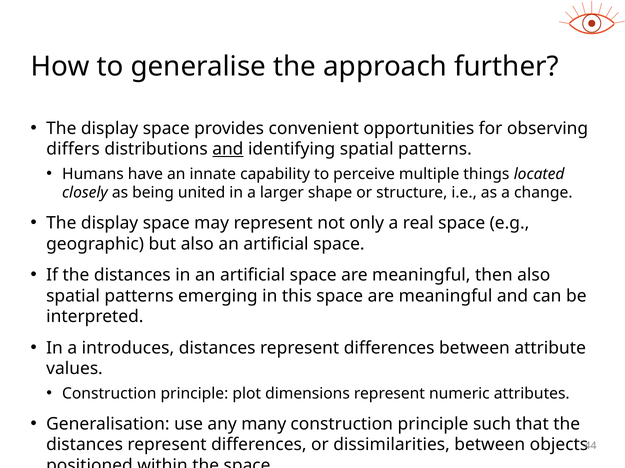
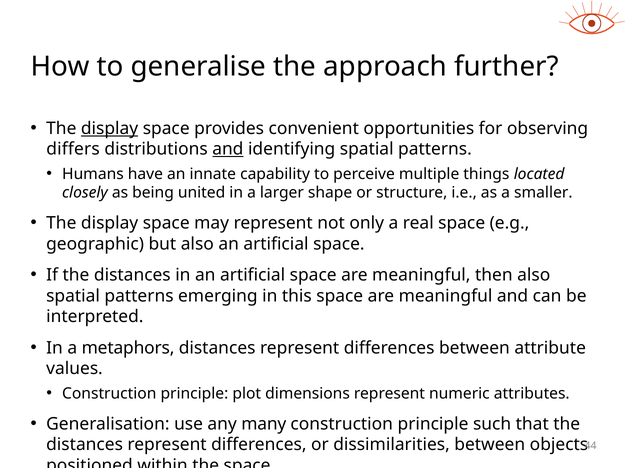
display at (110, 129) underline: none -> present
change: change -> smaller
introduces: introduces -> metaphors
